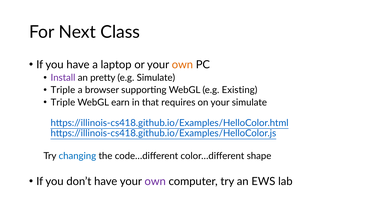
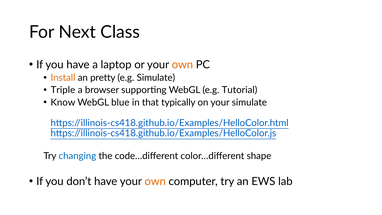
Install colour: purple -> orange
Existing: Existing -> Tutorial
Triple at (63, 102): Triple -> Know
earn: earn -> blue
requires: requires -> typically
own at (155, 181) colour: purple -> orange
